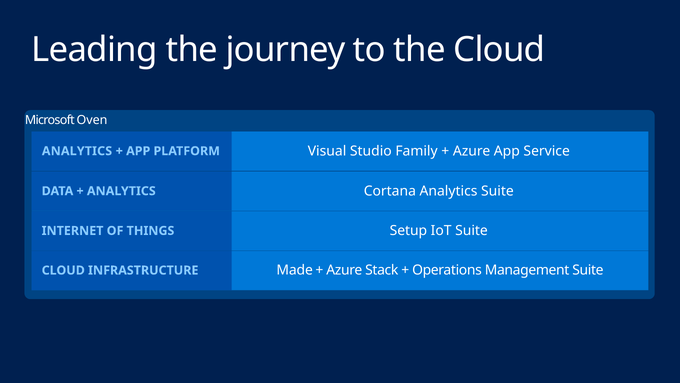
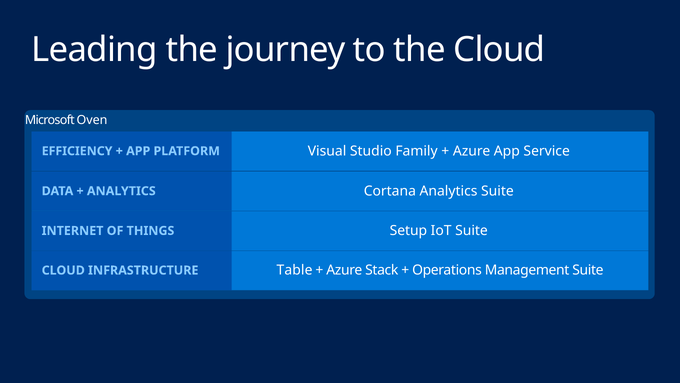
ANALYTICS at (77, 151): ANALYTICS -> EFFICIENCY
Made: Made -> Table
